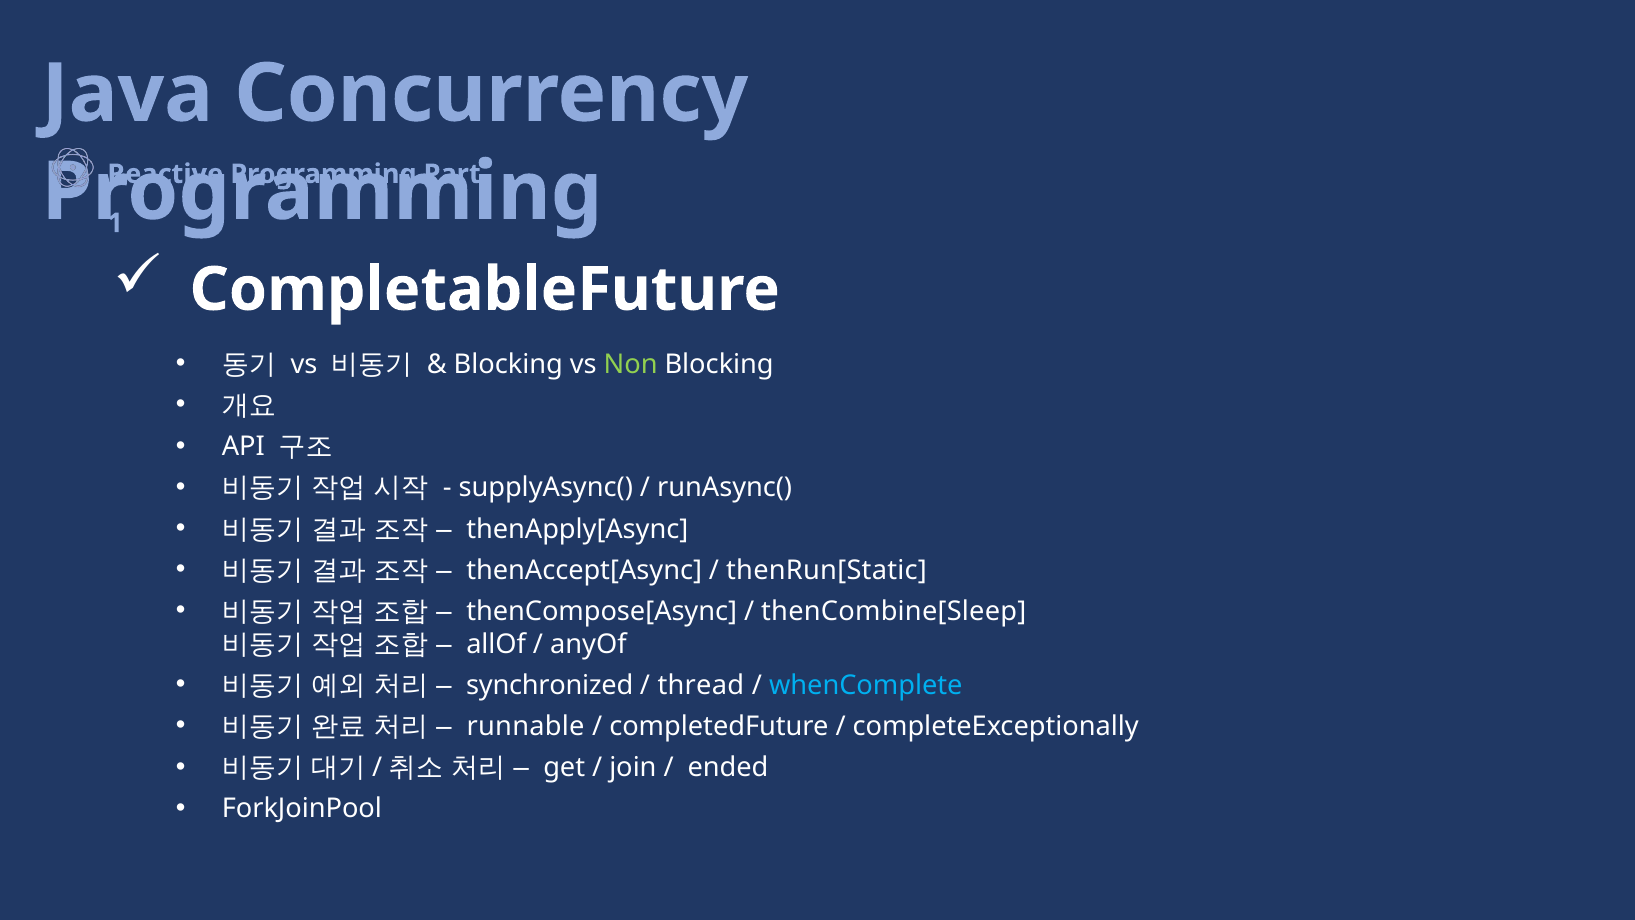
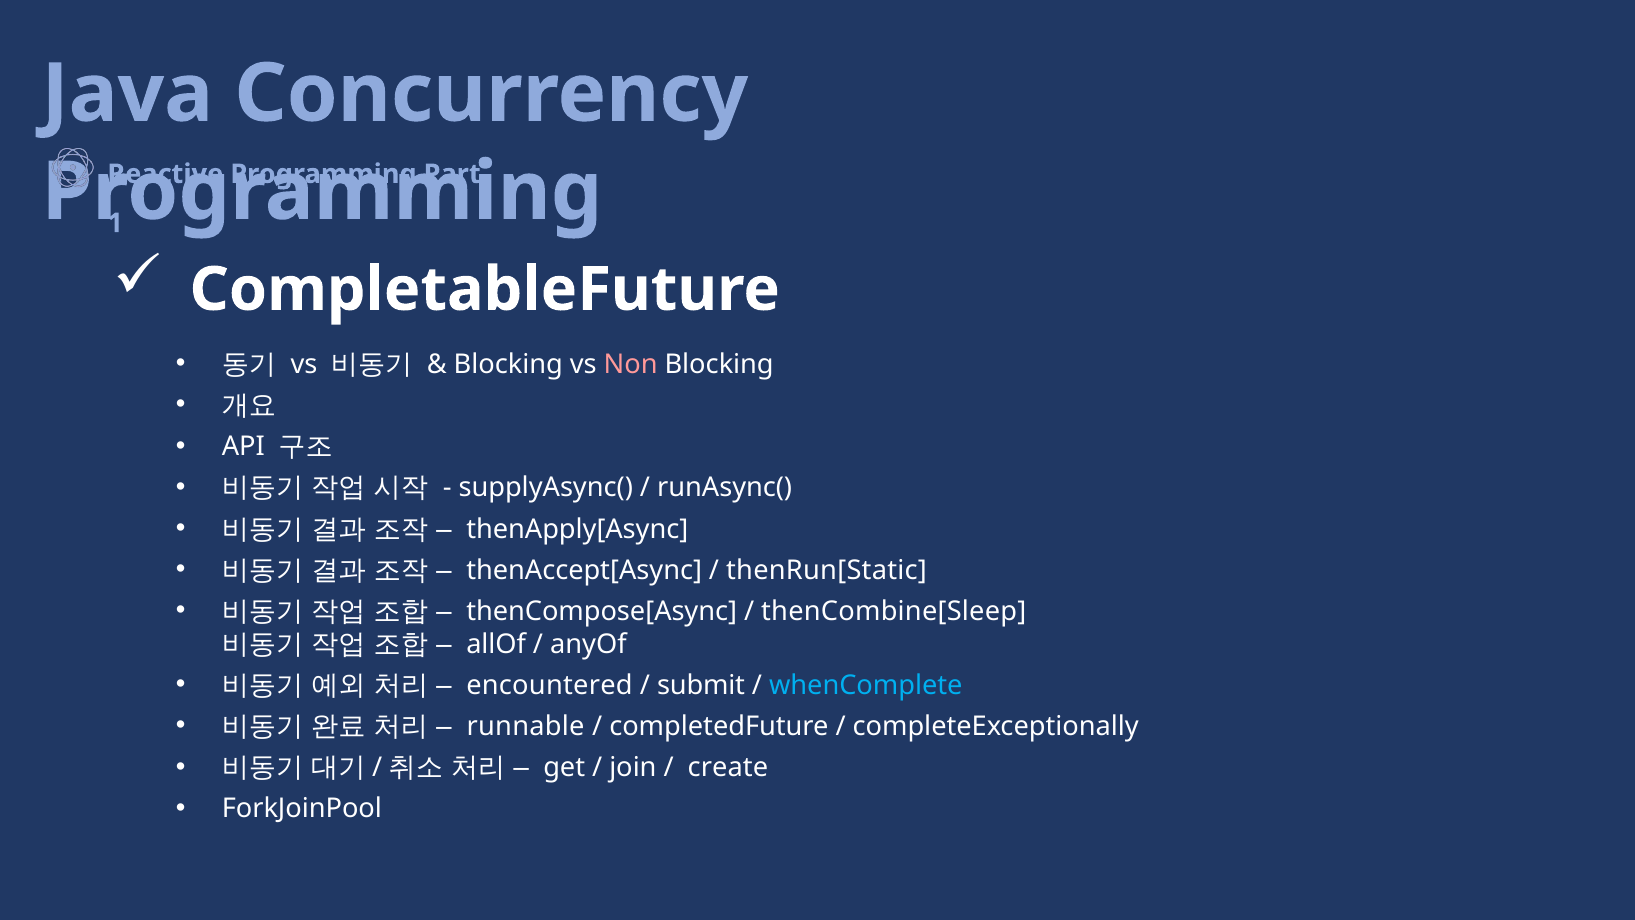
Non colour: light green -> pink
synchronized: synchronized -> encountered
thread: thread -> submit
ended: ended -> create
